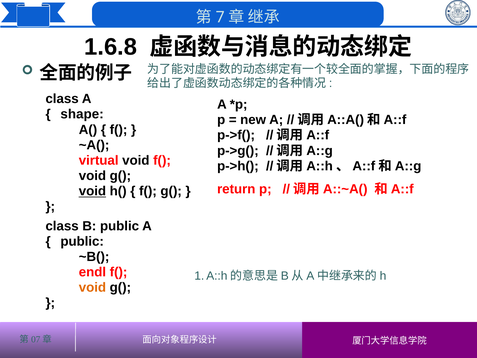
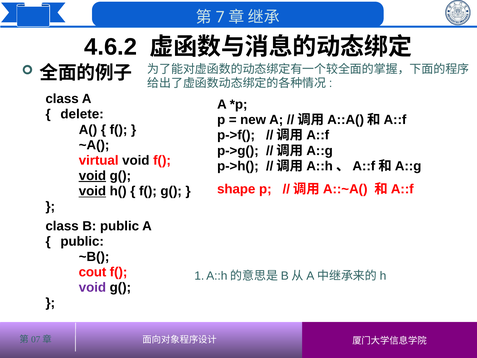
1.6.8: 1.6.8 -> 4.6.2
shape: shape -> delete
void at (92, 176) underline: none -> present
return: return -> shape
endl: endl -> cout
void at (92, 287) colour: orange -> purple
